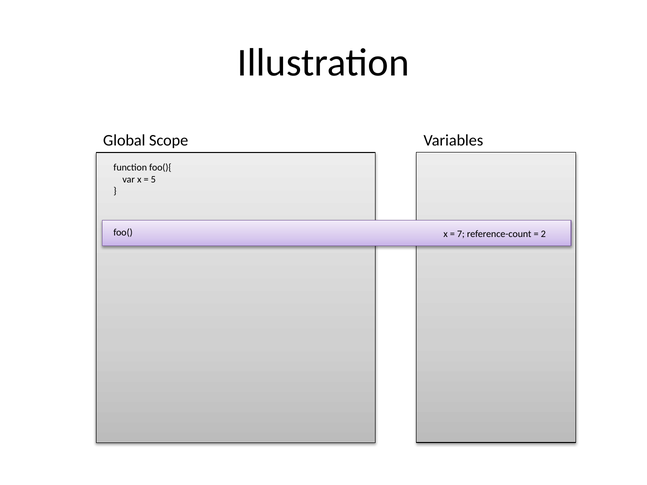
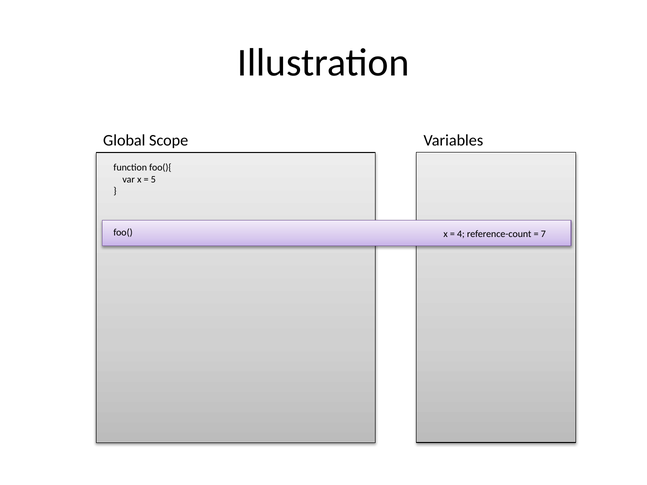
7: 7 -> 4
2: 2 -> 7
